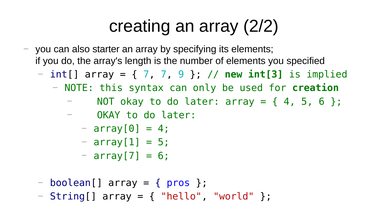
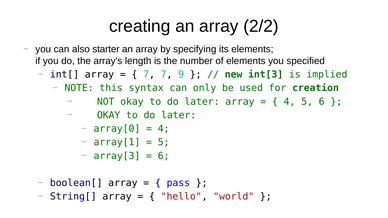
array[7: array[7 -> array[3
pros: pros -> pass
